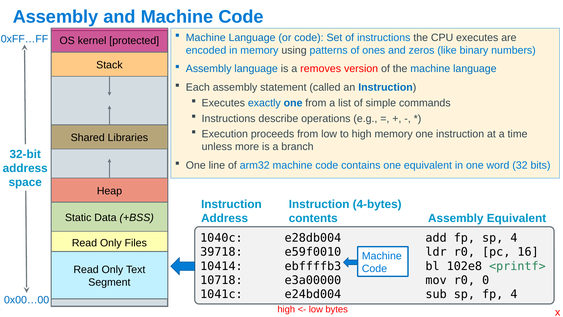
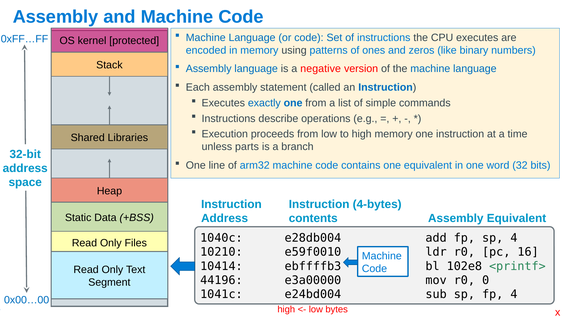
removes: removes -> negative
more: more -> parts
39718: 39718 -> 10210
10718: 10718 -> 44196
